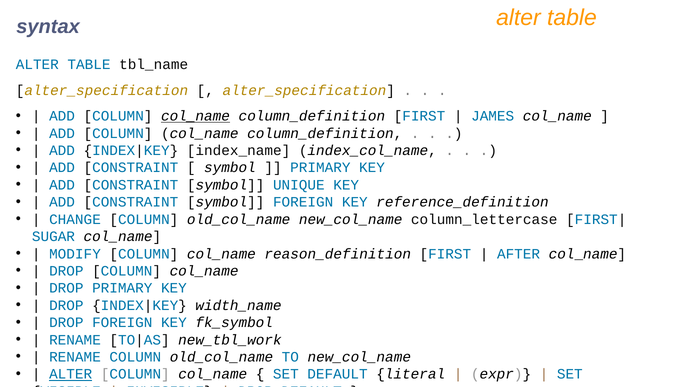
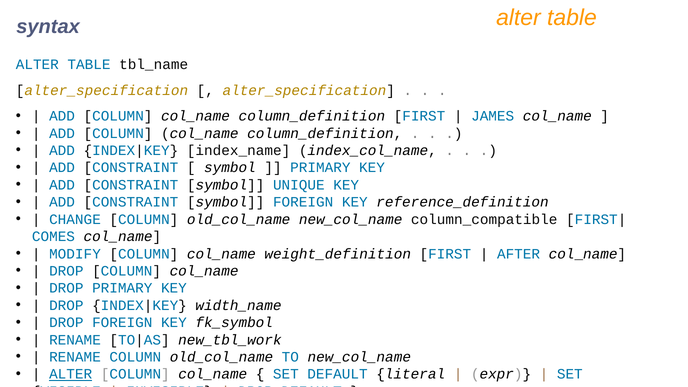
col_name at (195, 116) underline: present -> none
column_lettercase: column_lettercase -> column_compatible
SUGAR: SUGAR -> COMES
reason_definition: reason_definition -> weight_definition
